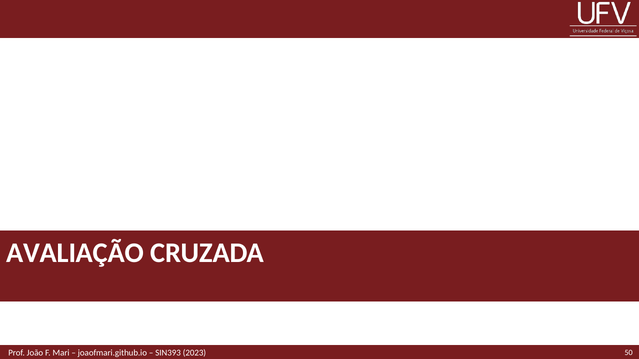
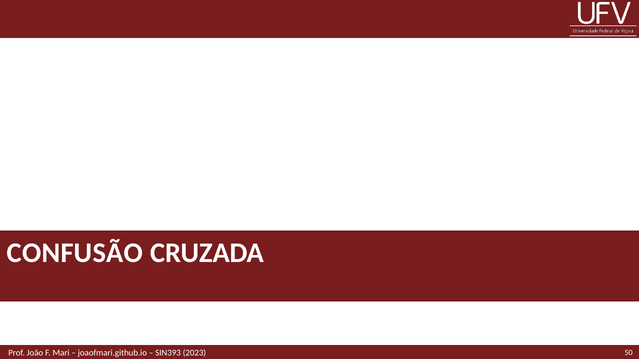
AVALIAÇÃO: AVALIAÇÃO -> CONFUSÃO
